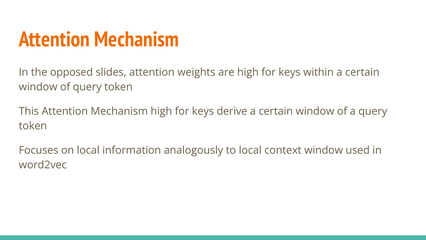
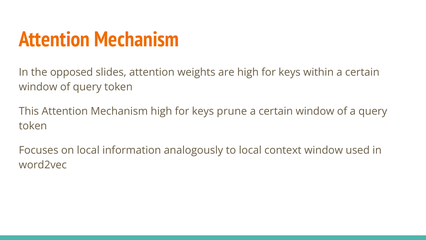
derive: derive -> prune
